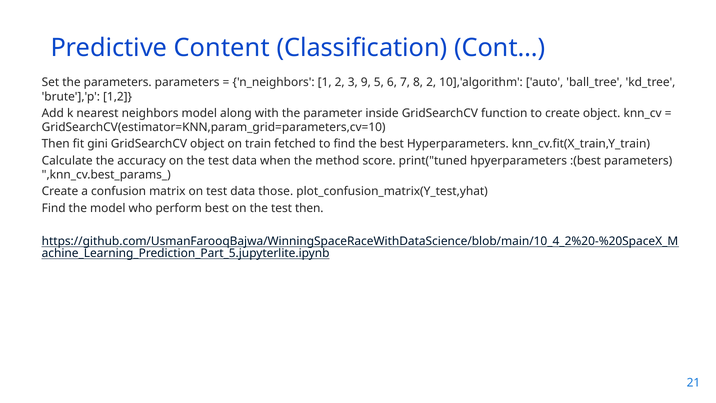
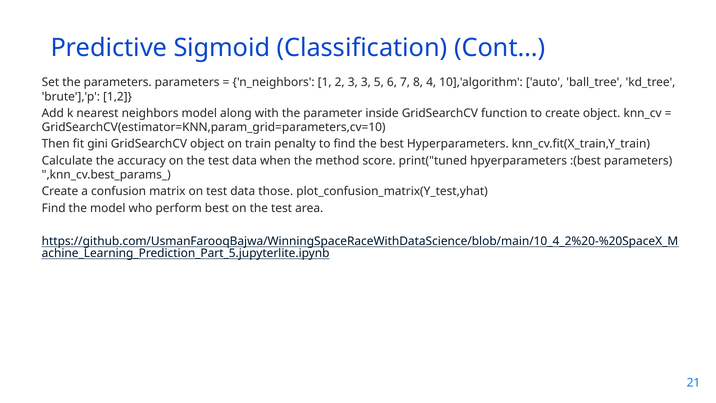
Content: Content -> Sigmoid
3 9: 9 -> 3
8 2: 2 -> 4
fetched: fetched -> penalty
test then: then -> area
